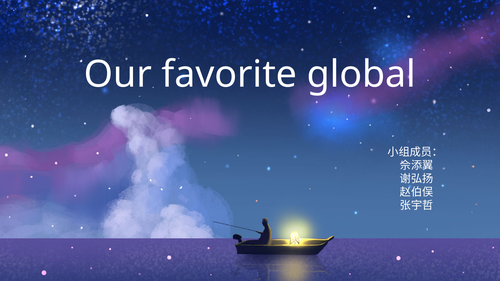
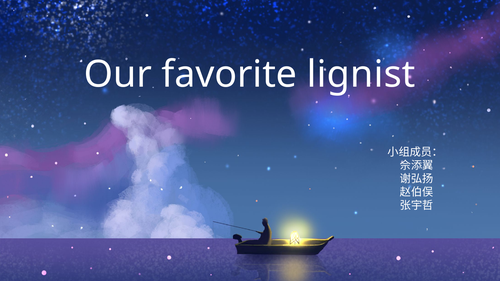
global: global -> lignist
